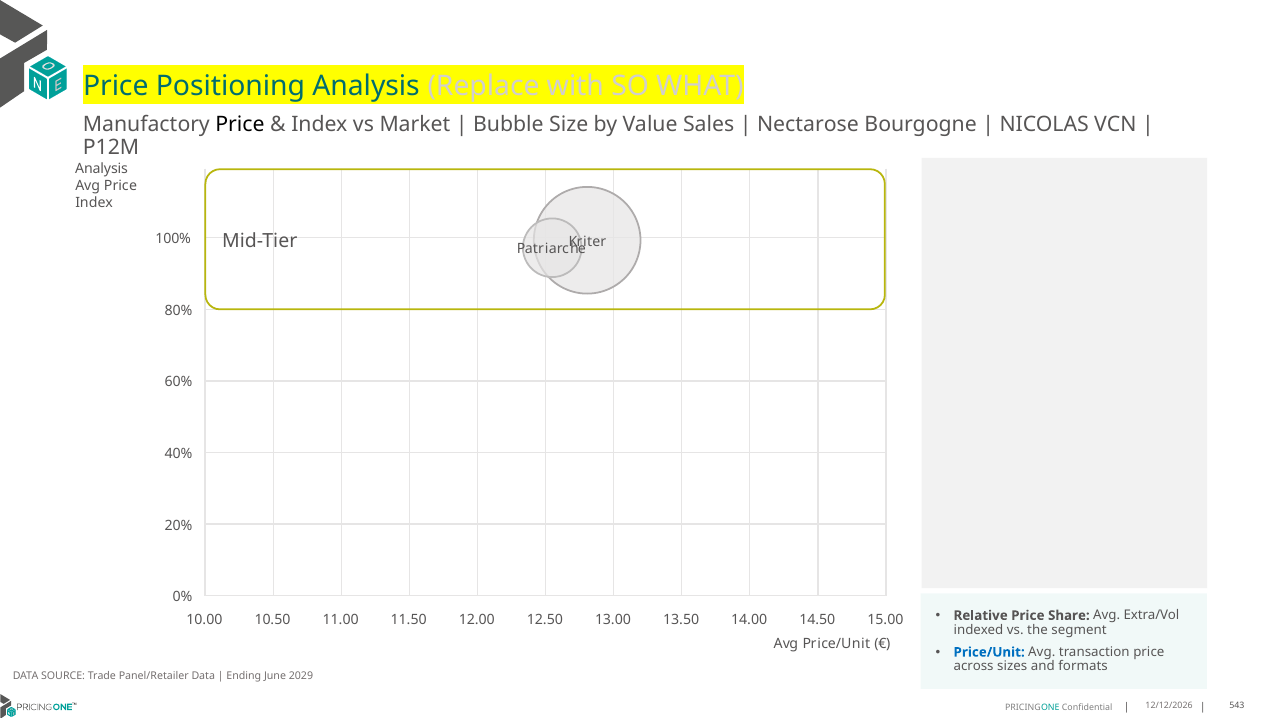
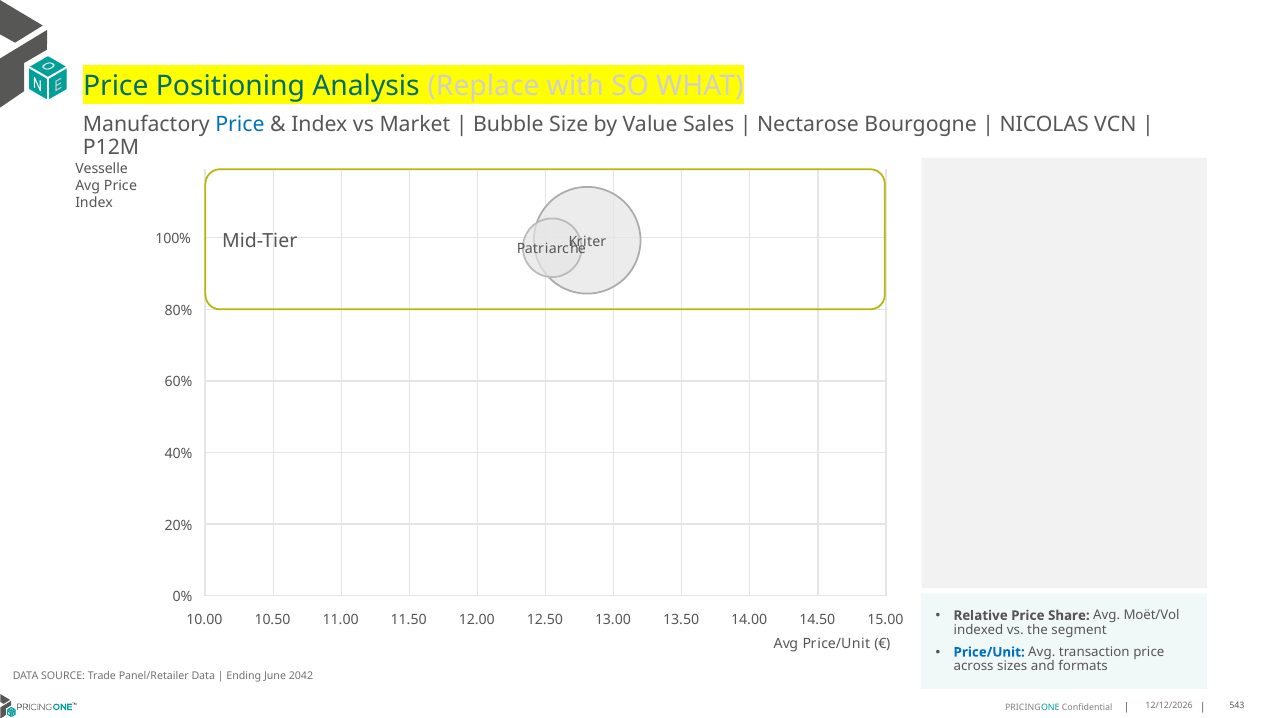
Price at (240, 124) colour: black -> blue
Analysis at (102, 169): Analysis -> Vesselle
Extra/Vol: Extra/Vol -> Moët/Vol
2029: 2029 -> 2042
